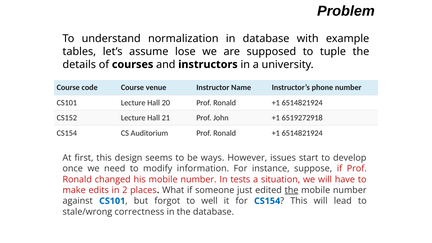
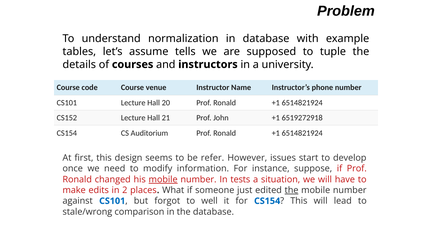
lose: lose -> tells
ways: ways -> refer
mobile at (163, 179) underline: none -> present
correctness: correctness -> comparison
